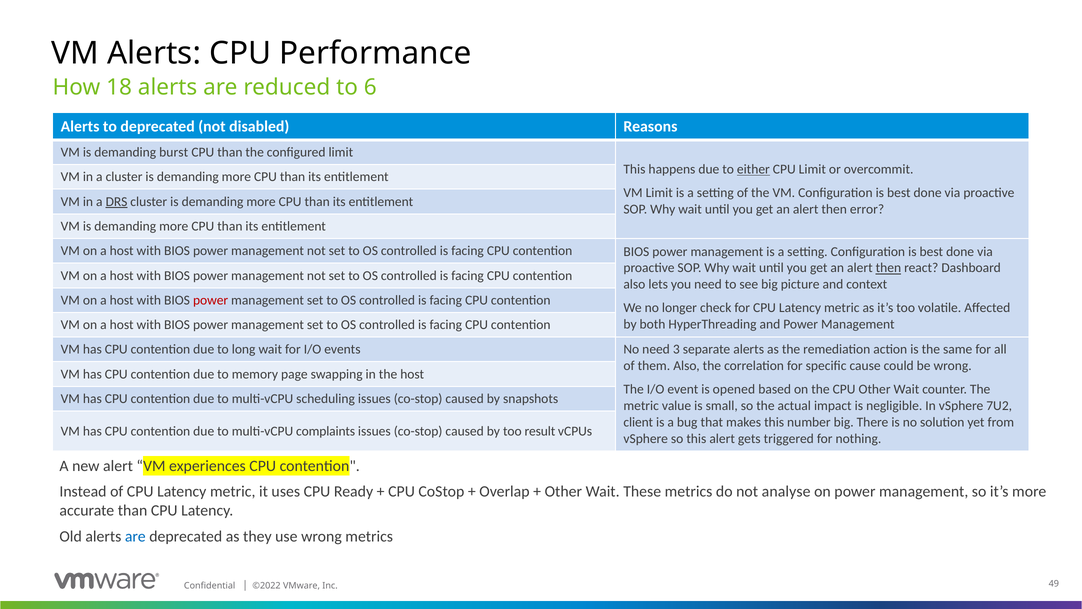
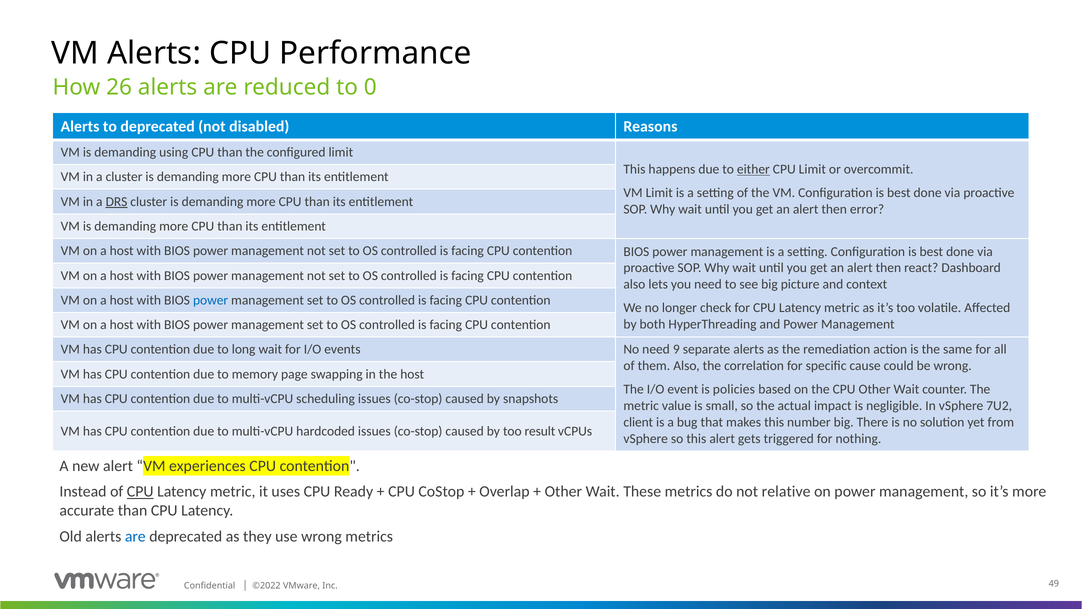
18: 18 -> 26
6: 6 -> 0
burst: burst -> using
then at (888, 268) underline: present -> none
power at (211, 300) colour: red -> blue
3: 3 -> 9
opened: opened -> policies
complaints: complaints -> hardcoded
CPU at (140, 491) underline: none -> present
analyse: analyse -> relative
